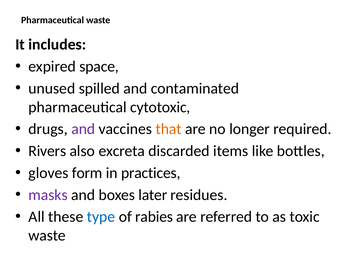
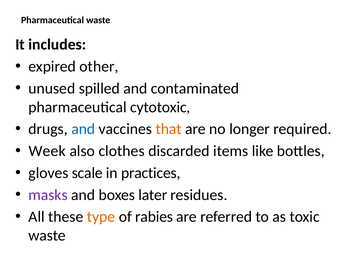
space: space -> other
and at (83, 129) colour: purple -> blue
Rivers: Rivers -> Week
excreta: excreta -> clothes
form: form -> scale
type colour: blue -> orange
